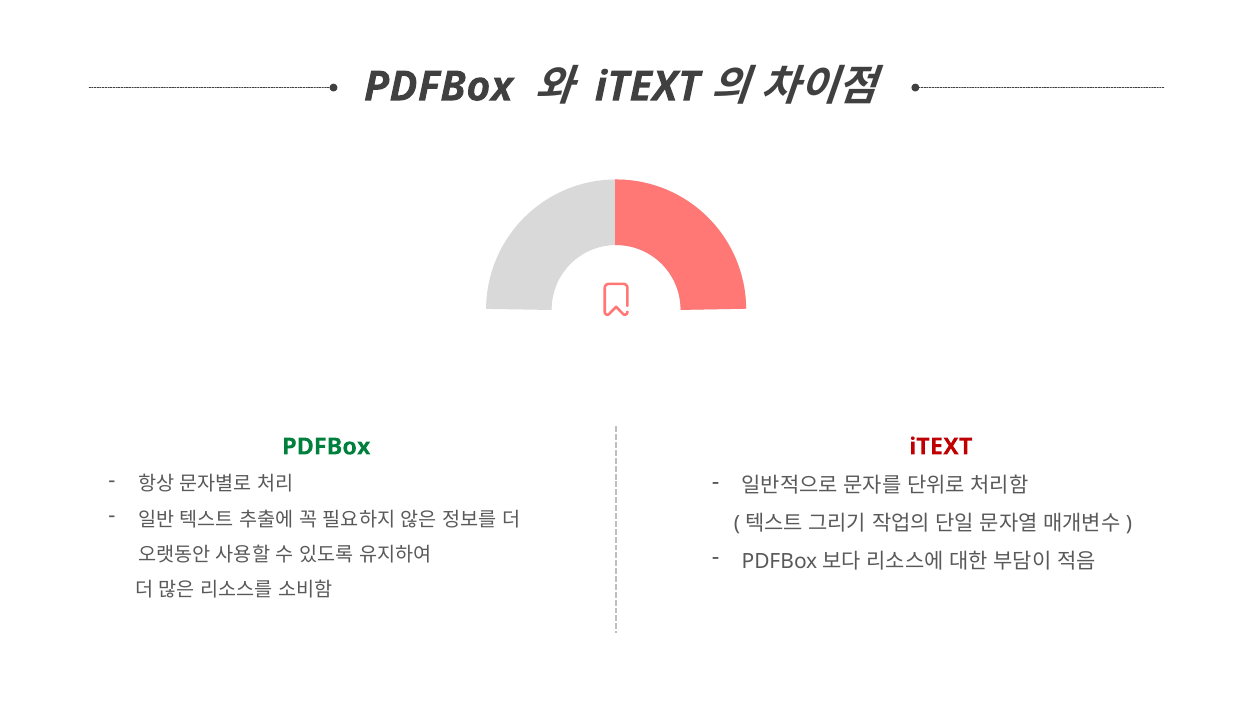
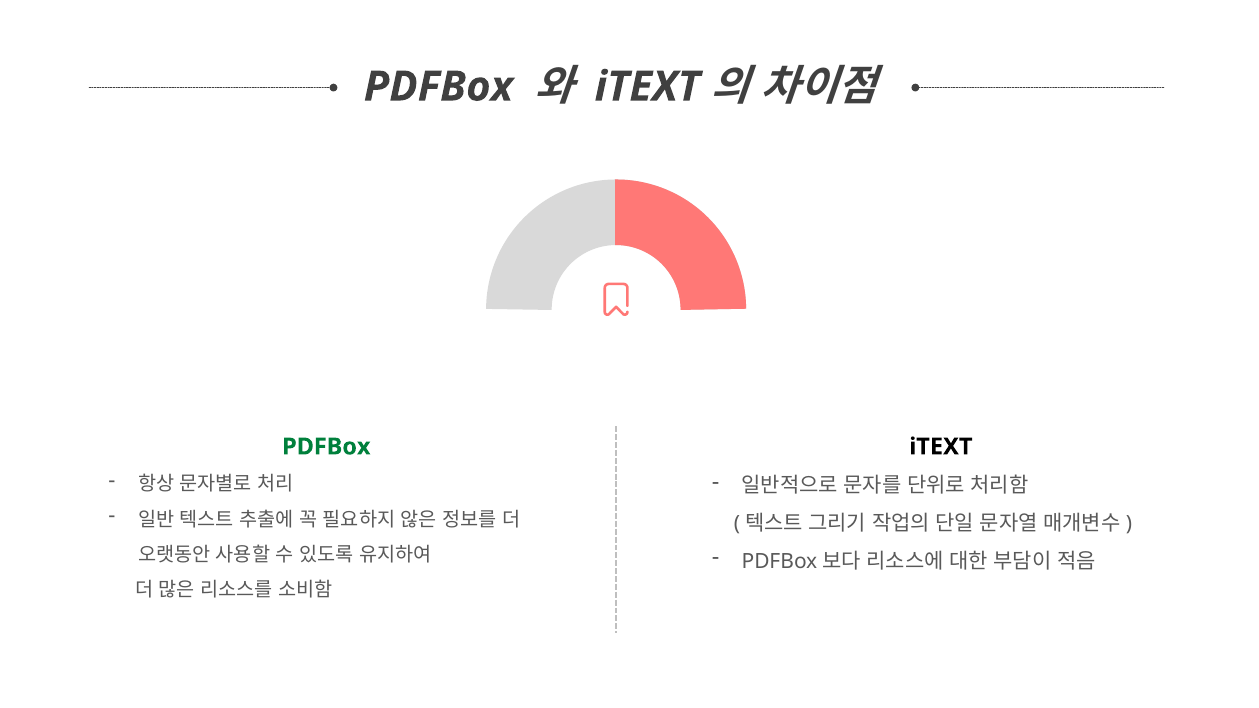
iTEXT at (941, 447) colour: red -> black
